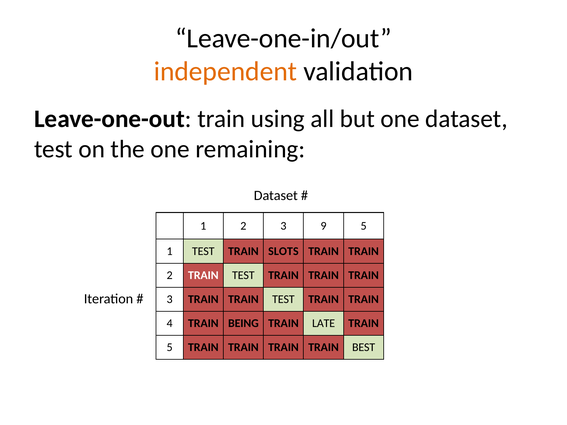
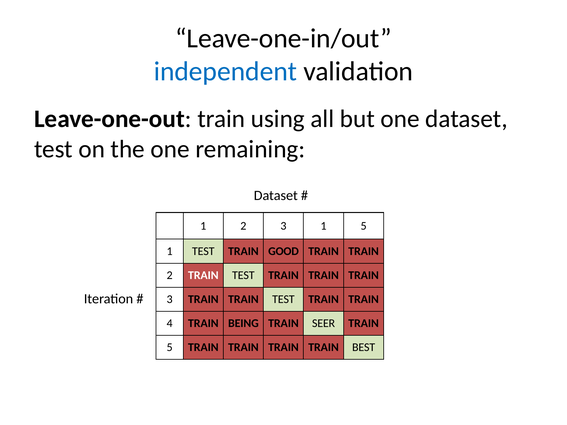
independent colour: orange -> blue
3 9: 9 -> 1
SLOTS: SLOTS -> GOOD
LATE: LATE -> SEER
